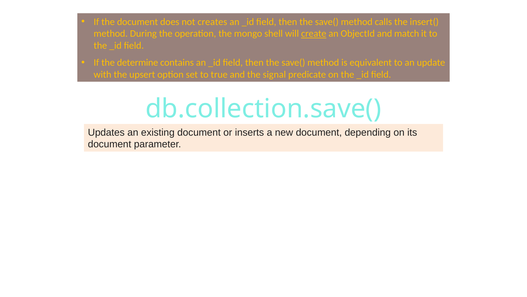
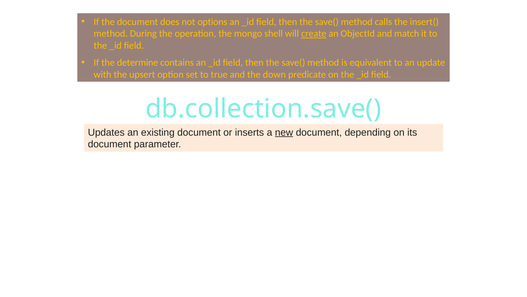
creates: creates -> options
signal: signal -> down
new underline: none -> present
